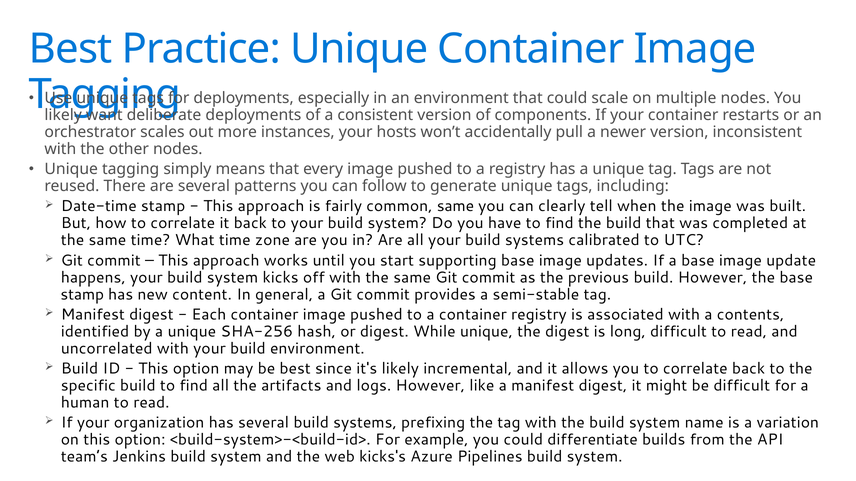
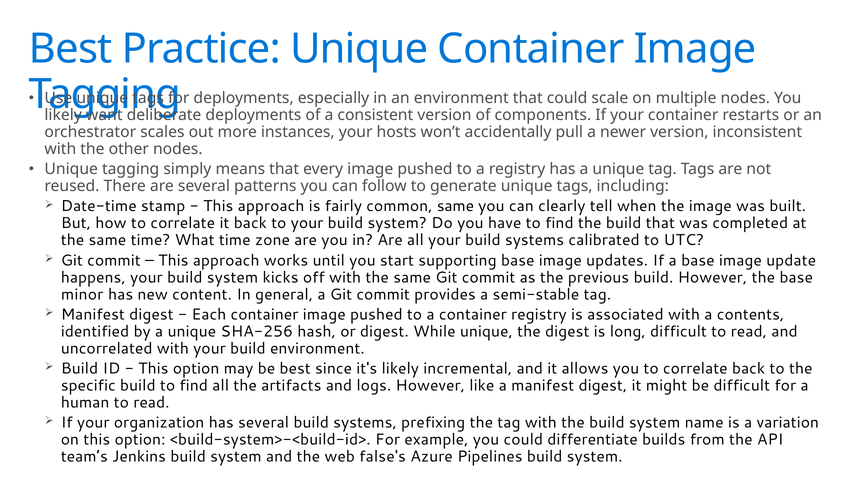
stamp at (82, 295): stamp -> minor
kicks's: kicks's -> false's
